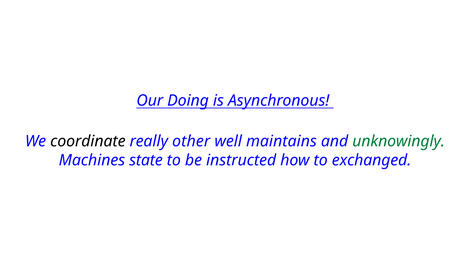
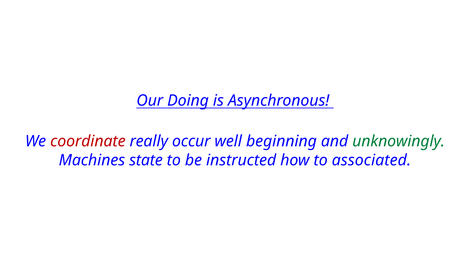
coordinate colour: black -> red
other: other -> occur
maintains: maintains -> beginning
exchanged: exchanged -> associated
